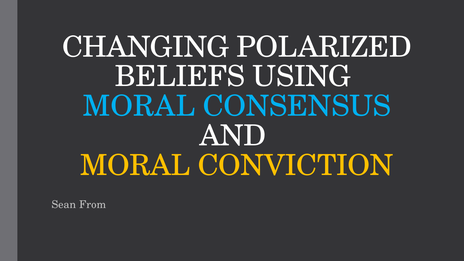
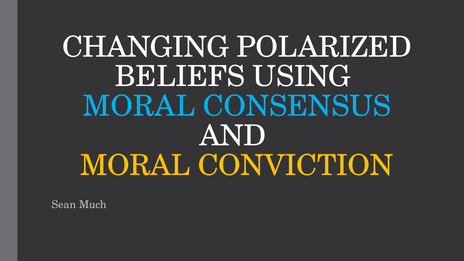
From: From -> Much
